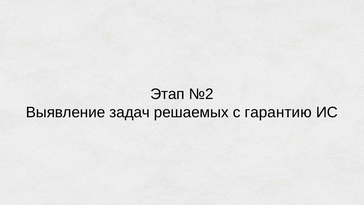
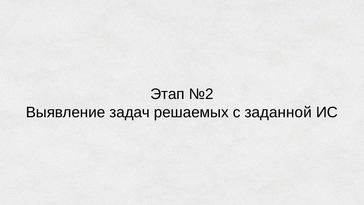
гарантию: гарантию -> заданной
